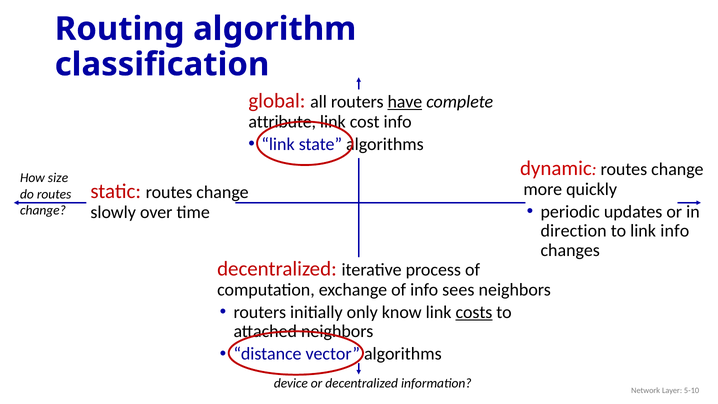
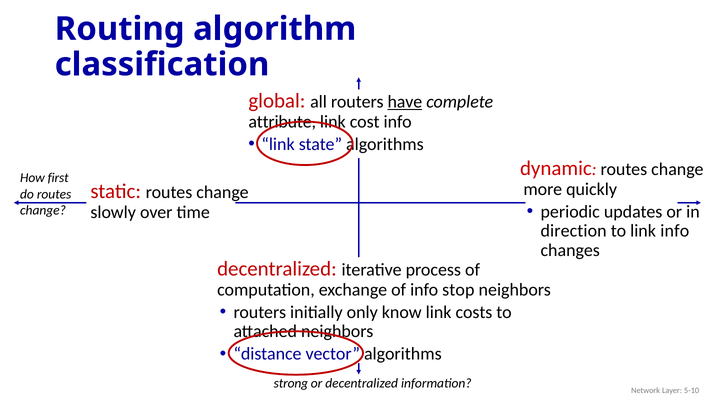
size: size -> first
sees: sees -> stop
costs underline: present -> none
device: device -> strong
